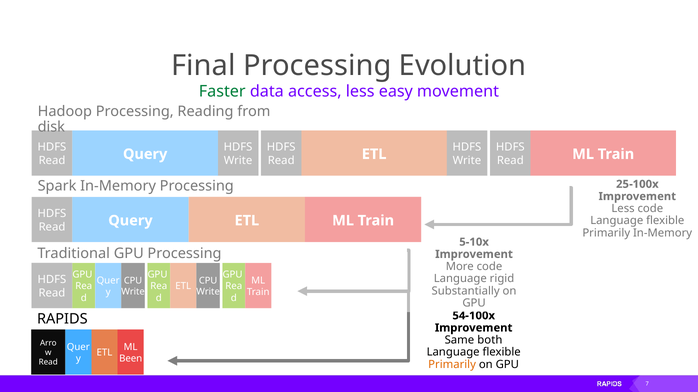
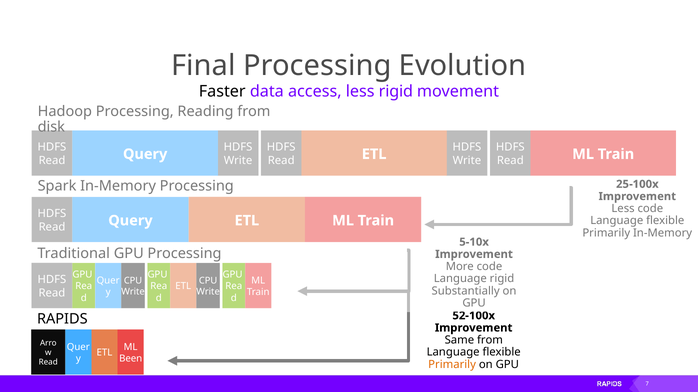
Faster colour: green -> black
less easy: easy -> rigid
54-100x: 54-100x -> 52-100x
Same both: both -> from
